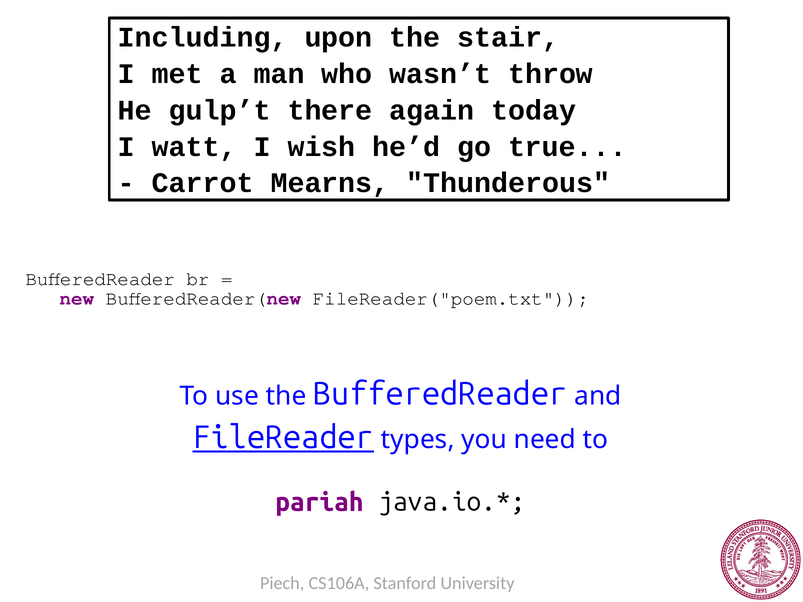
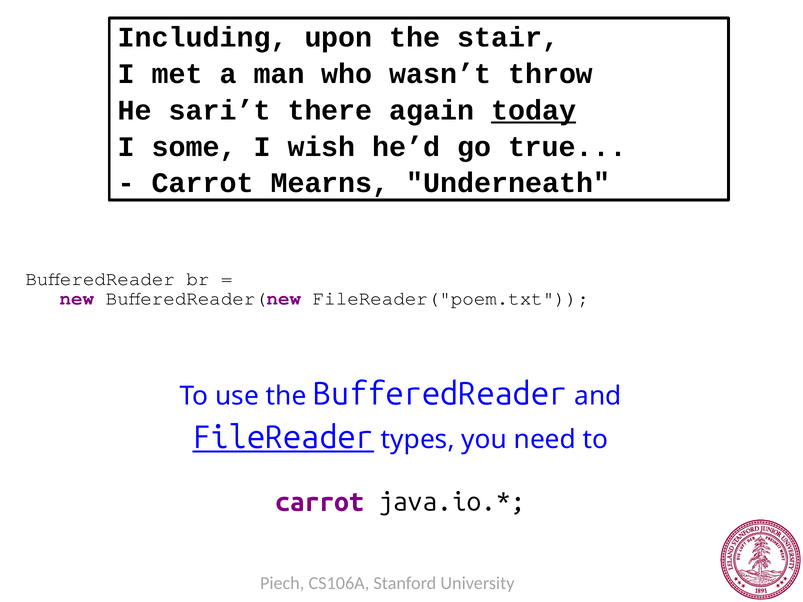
gulp’t: gulp’t -> sari’t
today underline: none -> present
watt: watt -> some
Thunderous: Thunderous -> Underneath
pariah at (319, 502): pariah -> carrot
